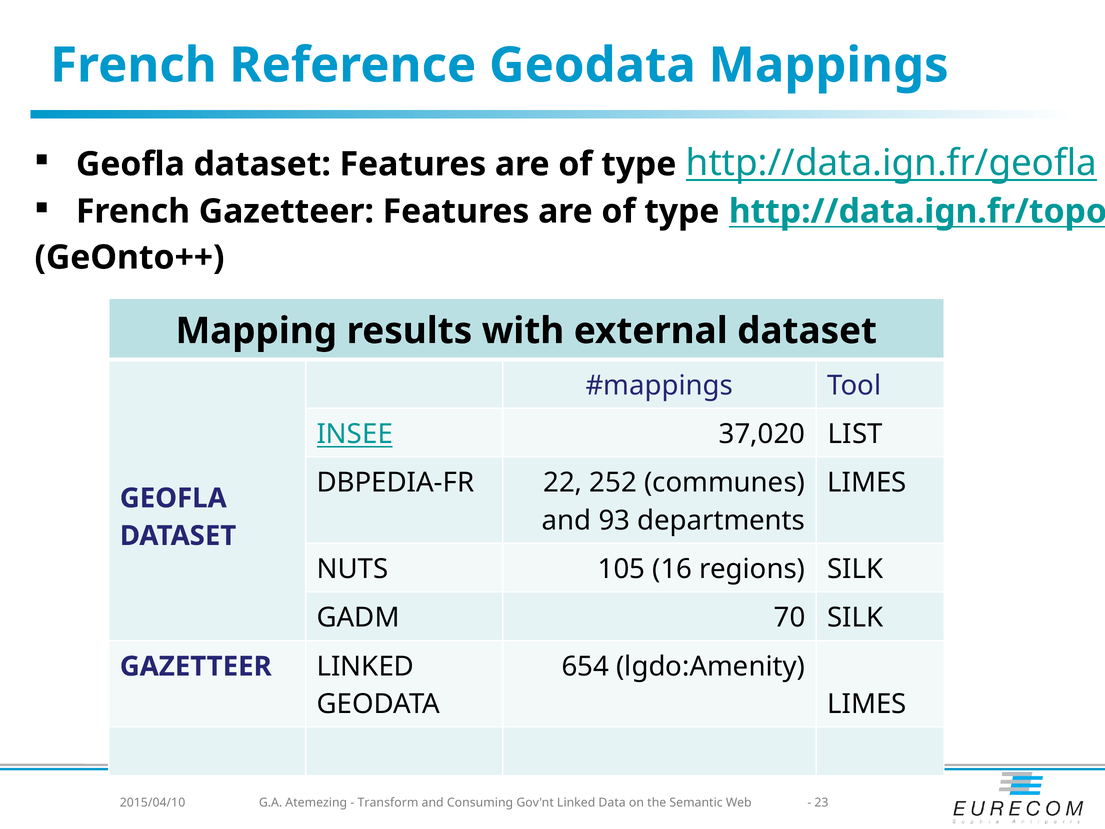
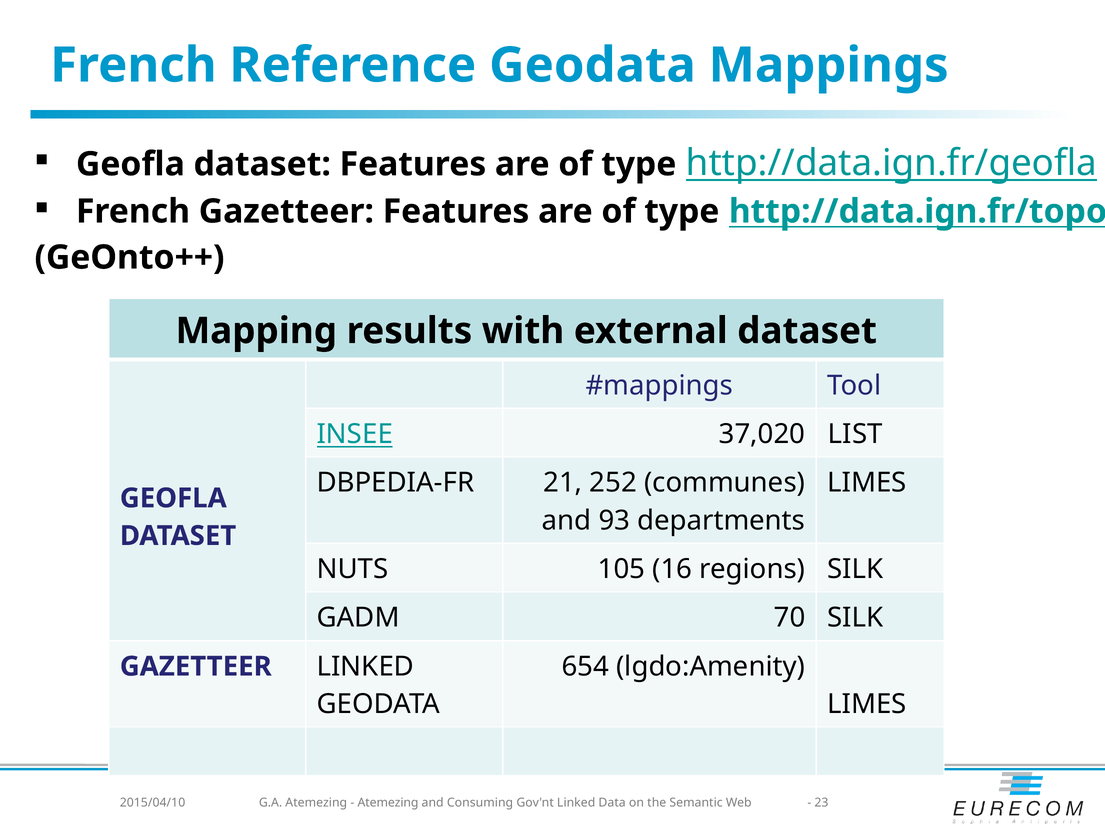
22: 22 -> 21
Transform at (388, 802): Transform -> Atemezing
